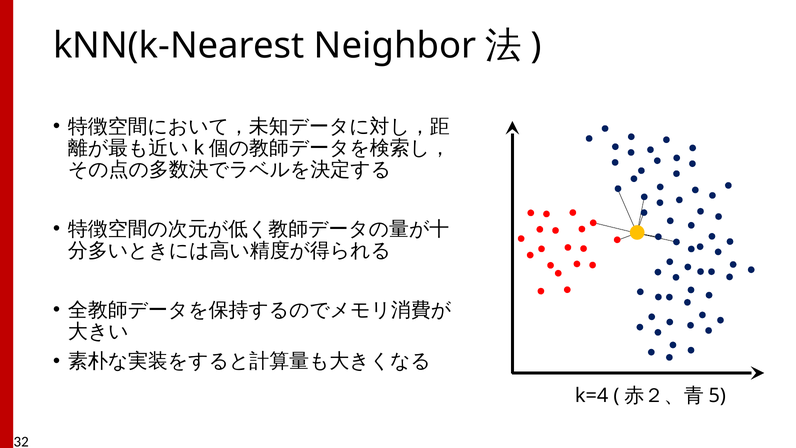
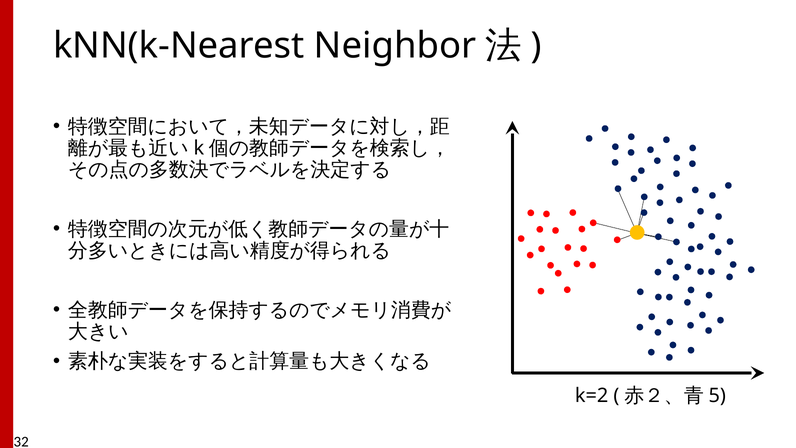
k=4: k=4 -> k=2
